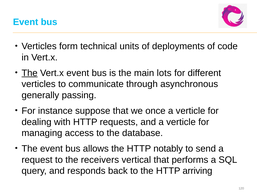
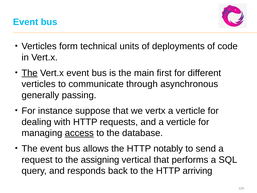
lots: lots -> first
once: once -> vertx
access underline: none -> present
receivers: receivers -> assigning
